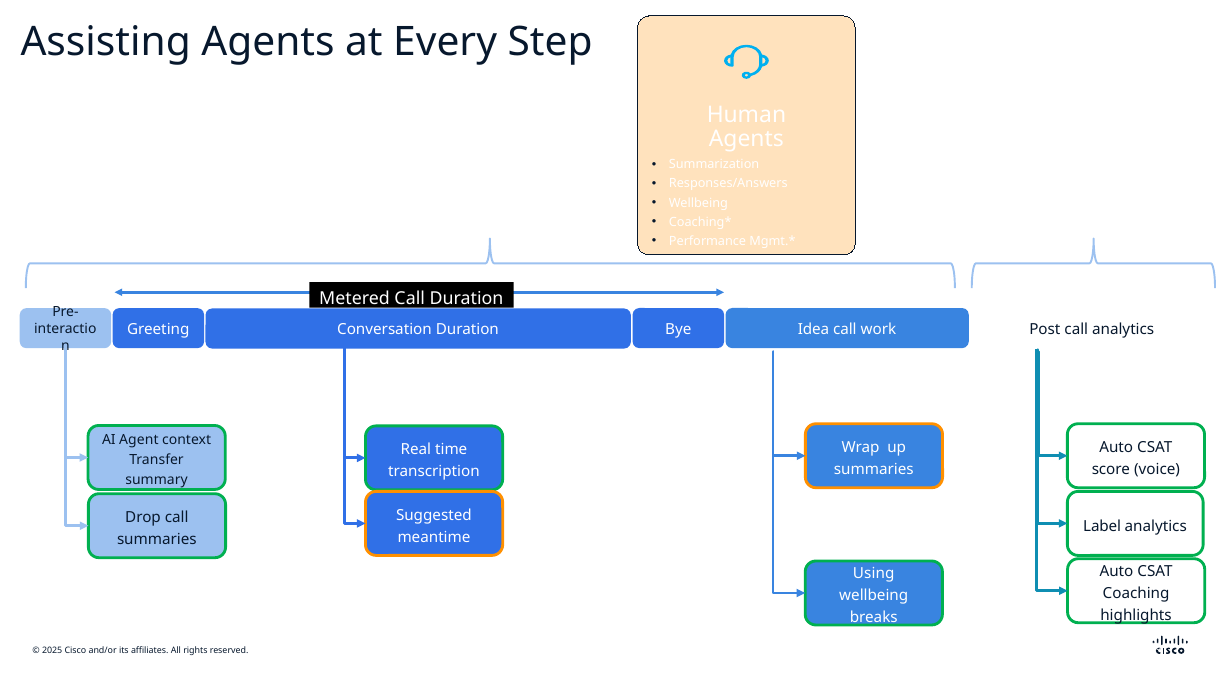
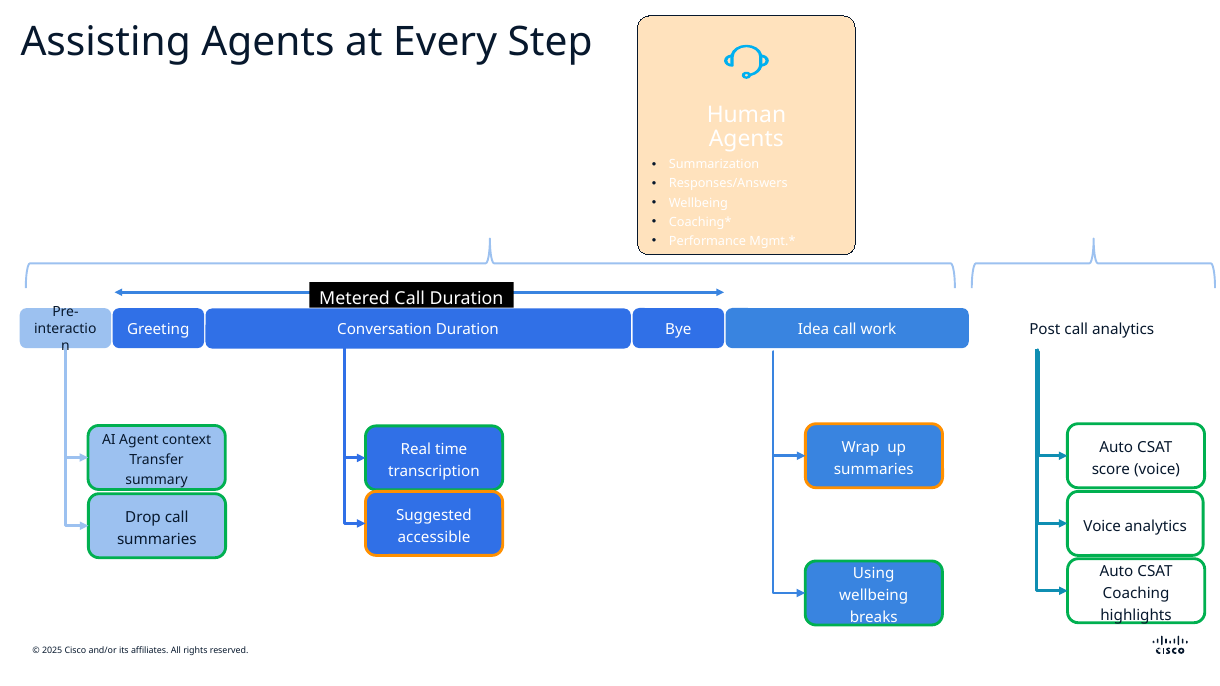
Label at (1102, 526): Label -> Voice
meantime: meantime -> accessible
